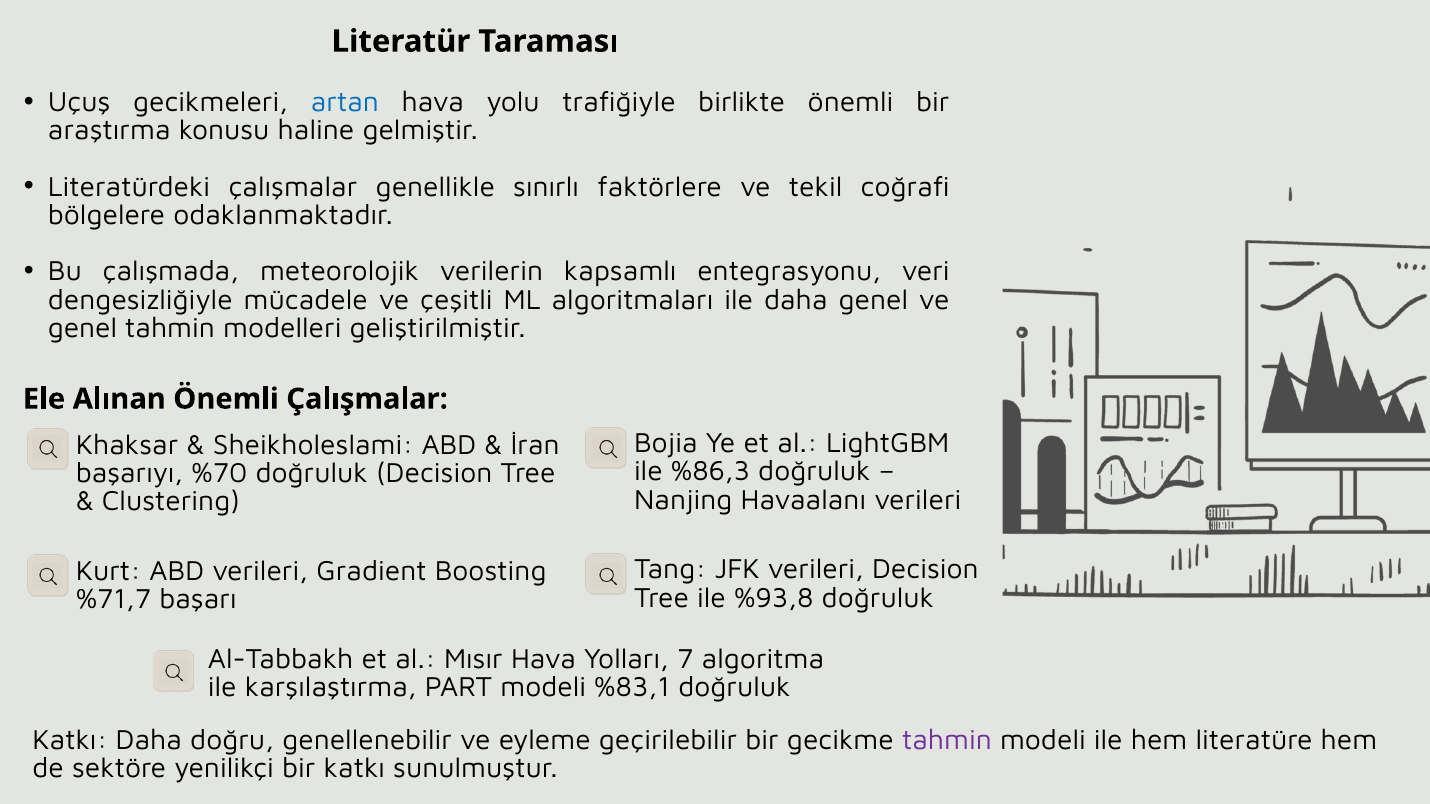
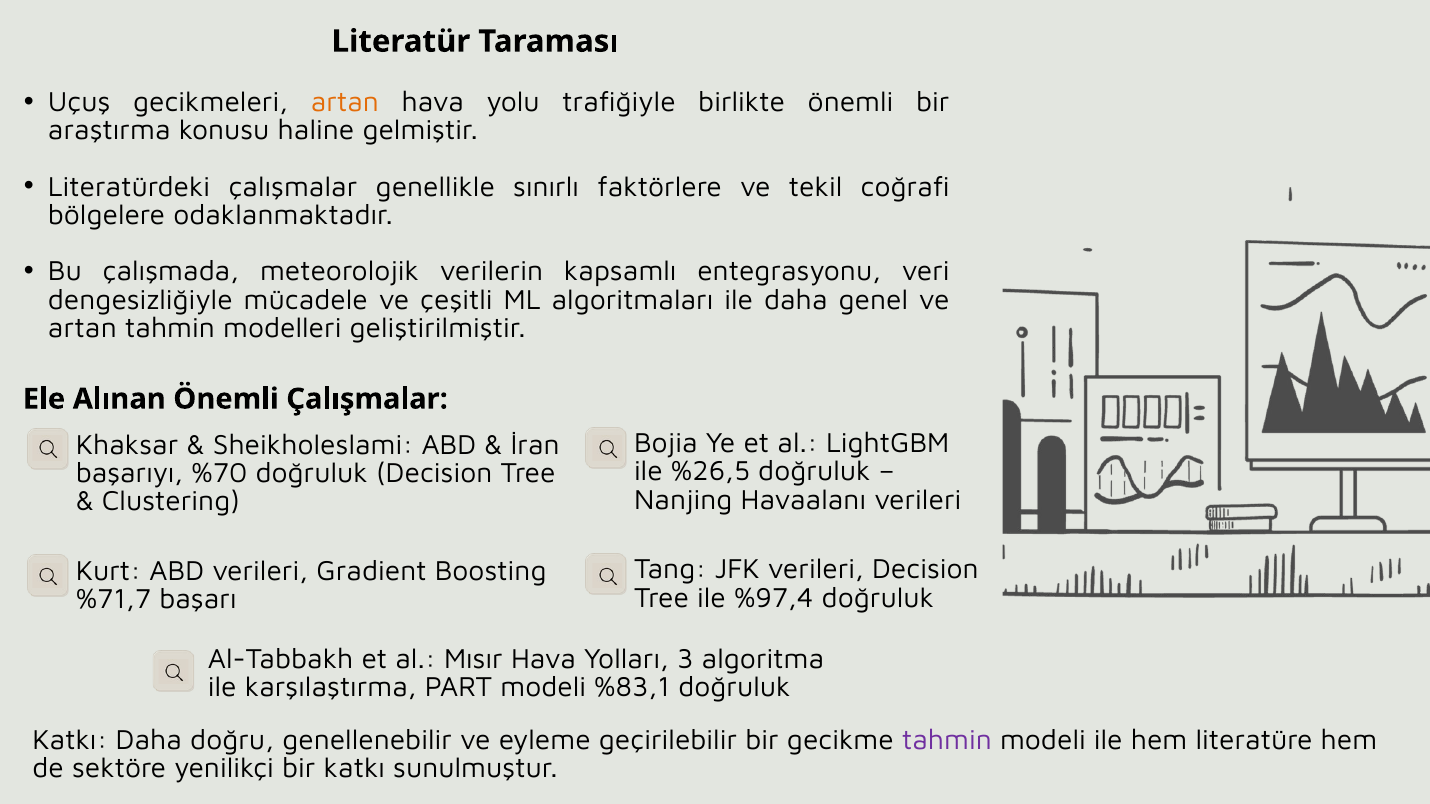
artan at (345, 102) colour: blue -> orange
genel at (83, 328): genel -> artan
%86,3: %86,3 -> %26,5
%93,8: %93,8 -> %97,4
7: 7 -> 3
